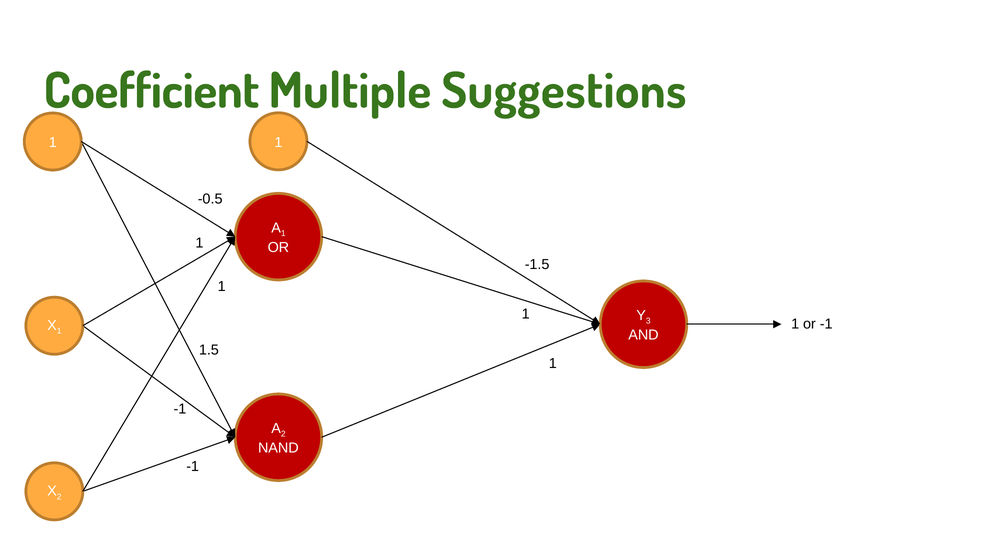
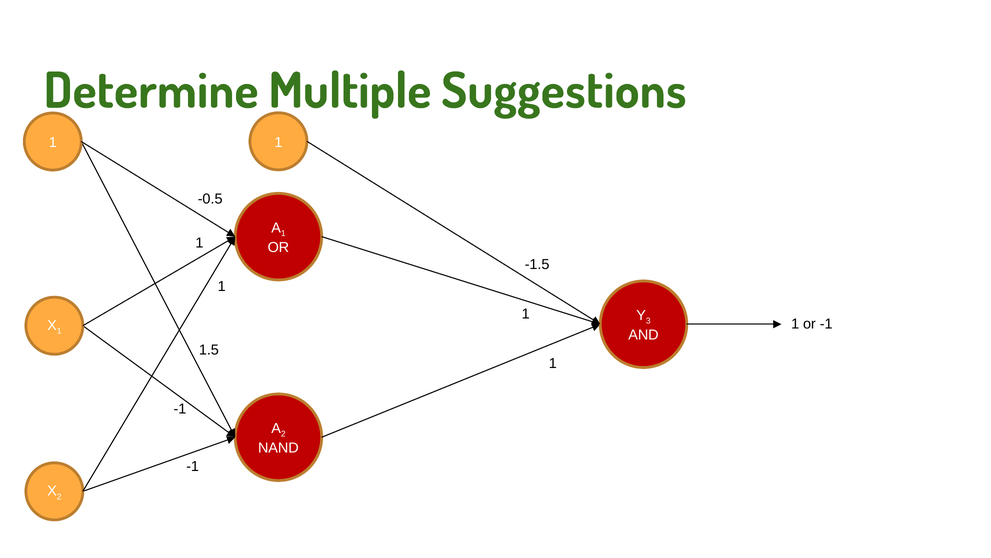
Coefficient: Coefficient -> Determine
